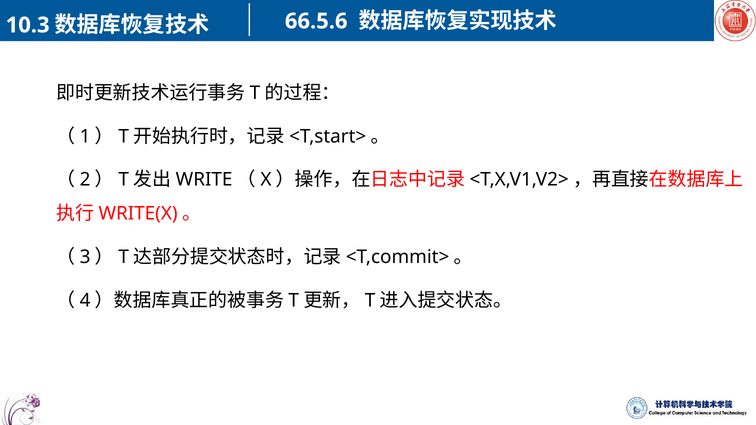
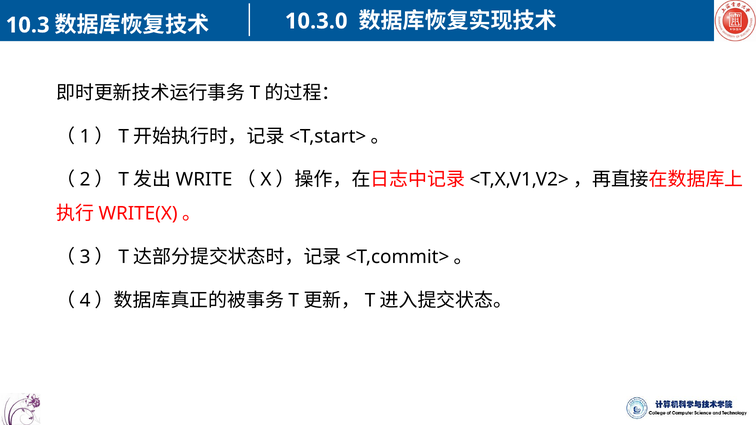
66.5.6: 66.5.6 -> 10.3.0
